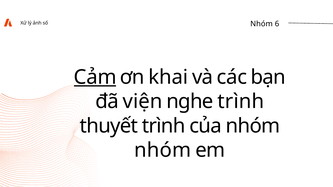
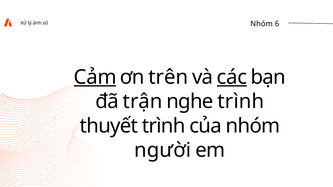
khai: khai -> trên
các underline: none -> present
viện: viện -> trận
nhóm at (163, 150): nhóm -> người
